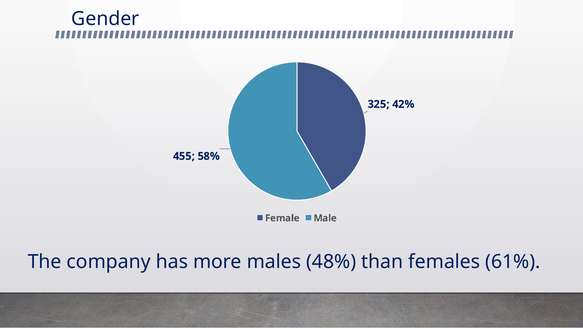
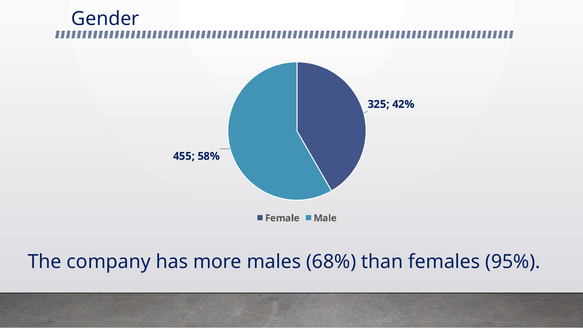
48%: 48% -> 68%
61%: 61% -> 95%
